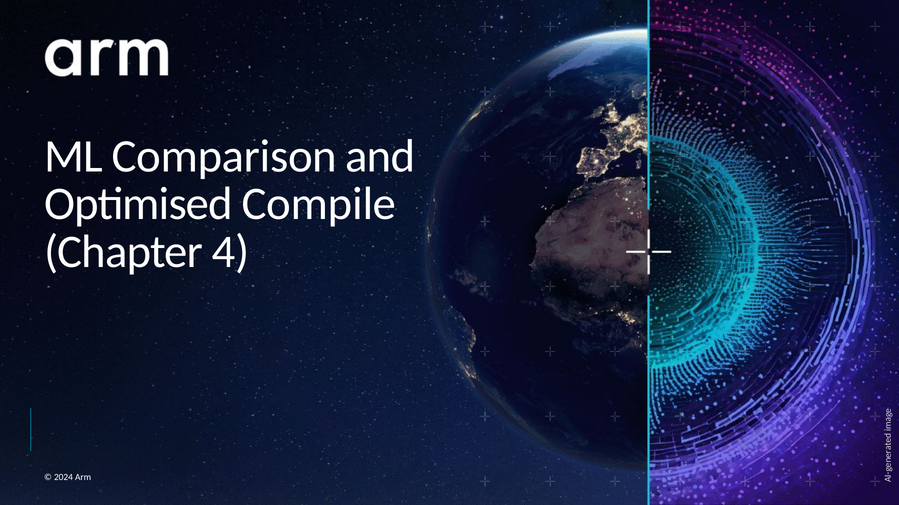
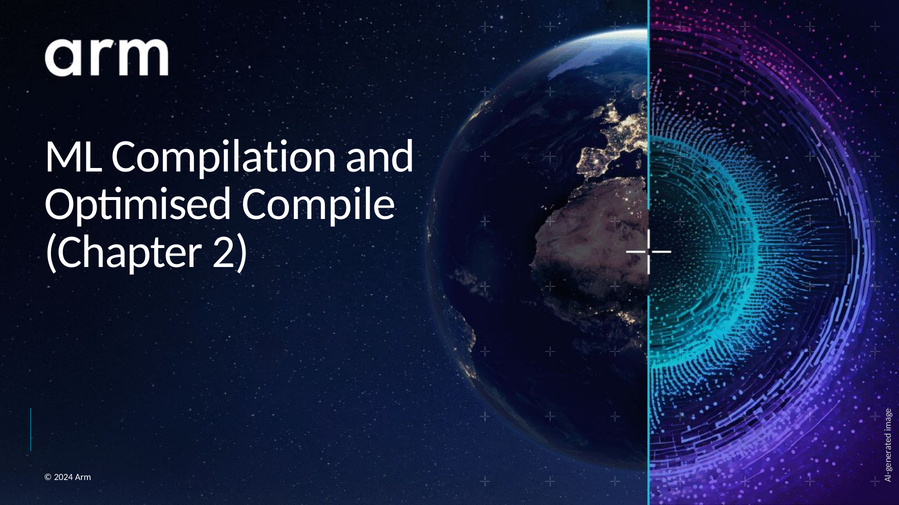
Comparison: Comparison -> Compilation
4: 4 -> 2
